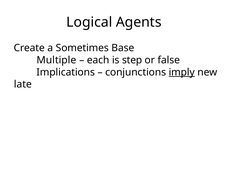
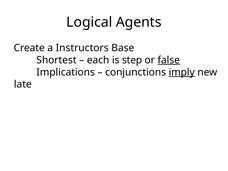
Sometimes: Sometimes -> Instructors
Multiple: Multiple -> Shortest
false underline: none -> present
